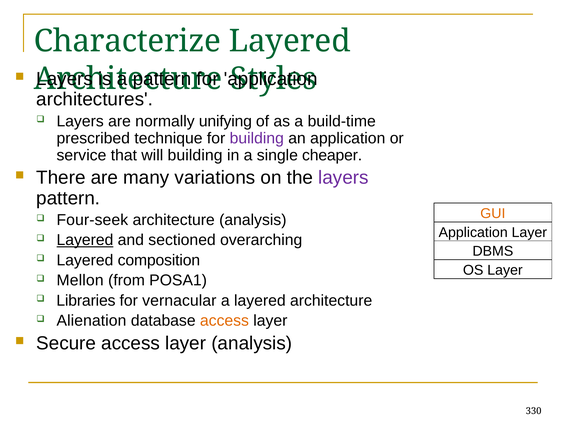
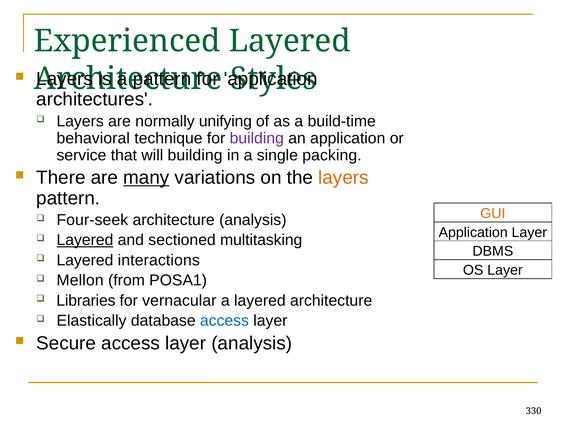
Characterize: Characterize -> Experienced
prescribed: prescribed -> behavioral
cheaper: cheaper -> packing
many underline: none -> present
layers at (343, 178) colour: purple -> orange
overarching: overarching -> multitasking
composition: composition -> interactions
Alienation: Alienation -> Elastically
access at (224, 320) colour: orange -> blue
